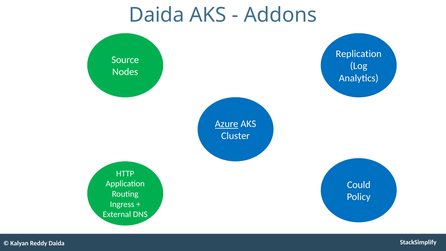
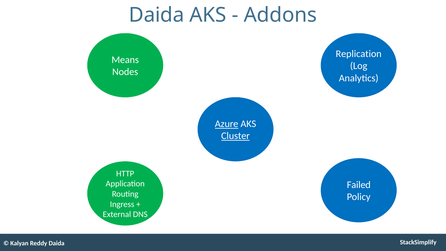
Source: Source -> Means
Cluster underline: none -> present
Could: Could -> Failed
